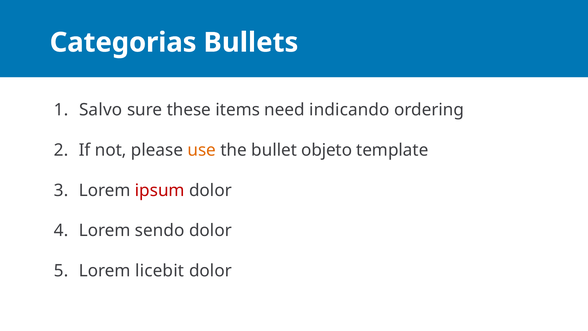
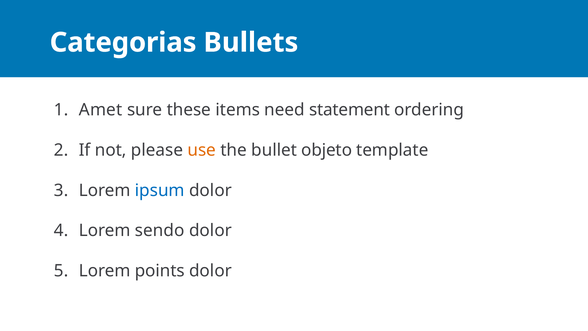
Salvo: Salvo -> Amet
indicando: indicando -> statement
ipsum colour: red -> blue
licebit: licebit -> points
